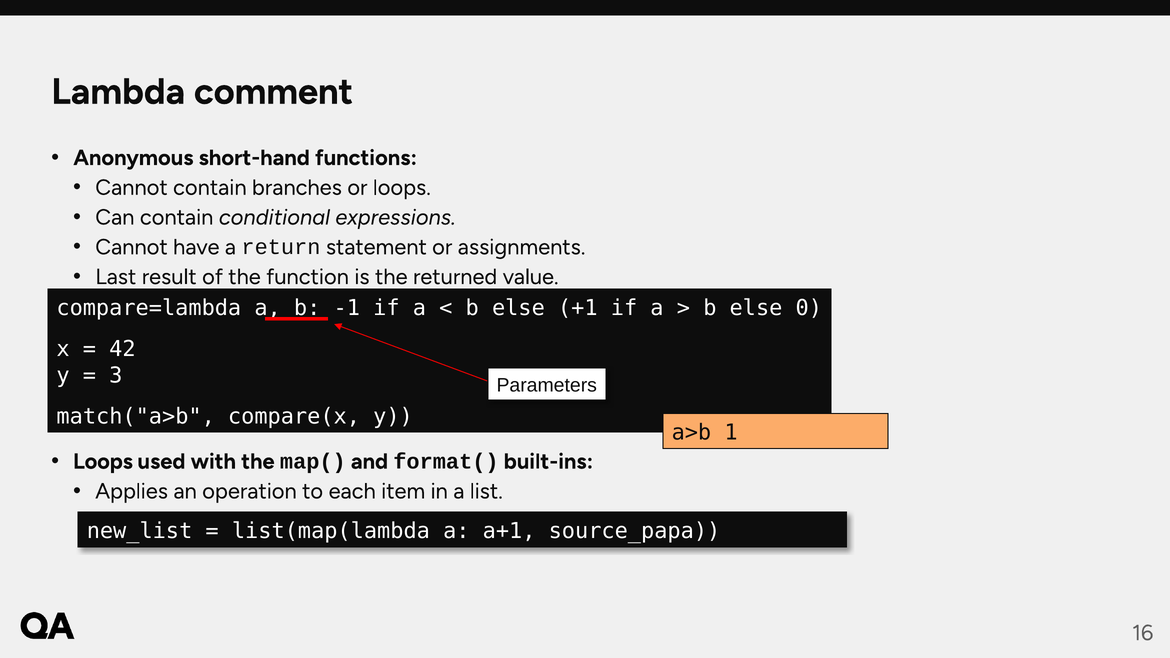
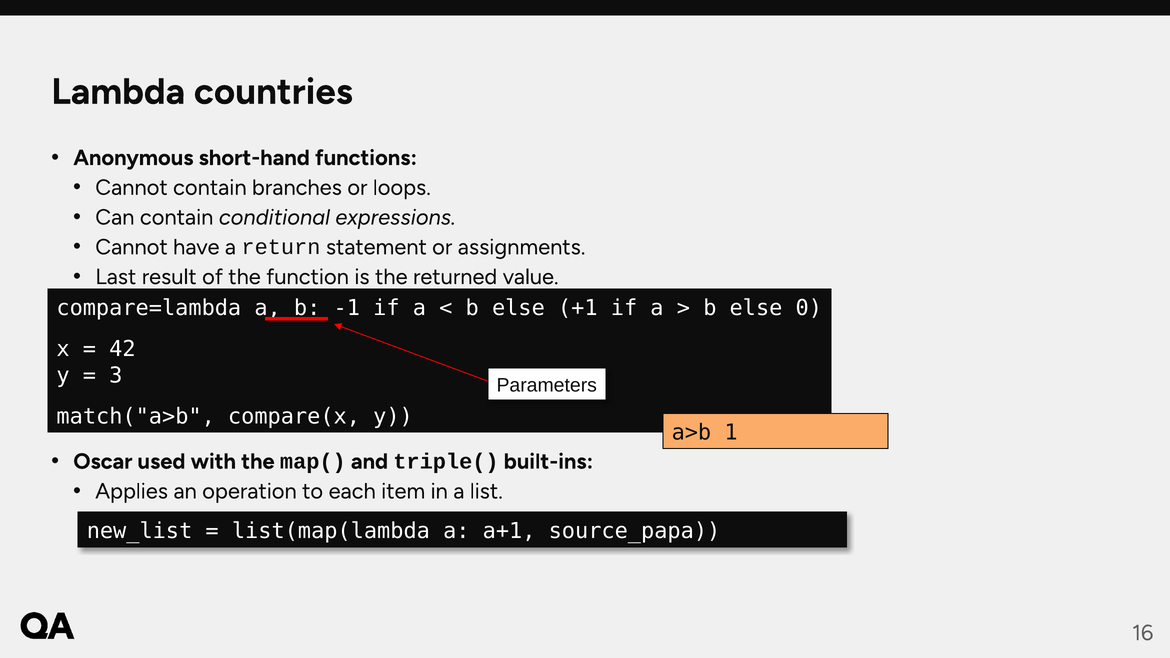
comment: comment -> countries
Loops at (103, 462): Loops -> Oscar
format(: format( -> triple(
